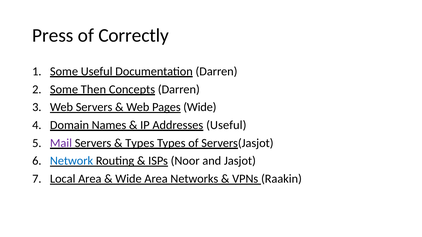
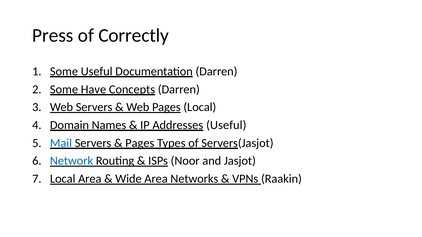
Then: Then -> Have
Pages Wide: Wide -> Local
Mail colour: purple -> blue
Types at (140, 143): Types -> Pages
